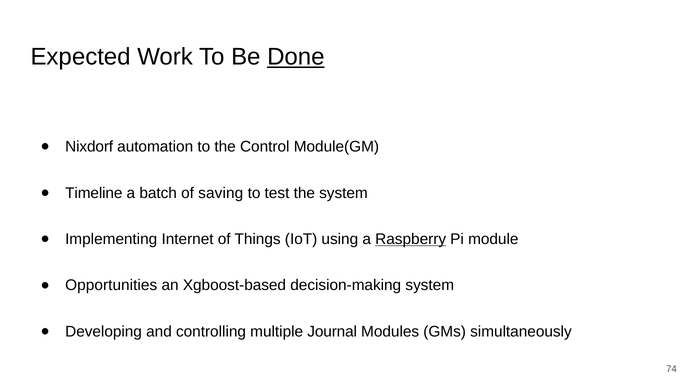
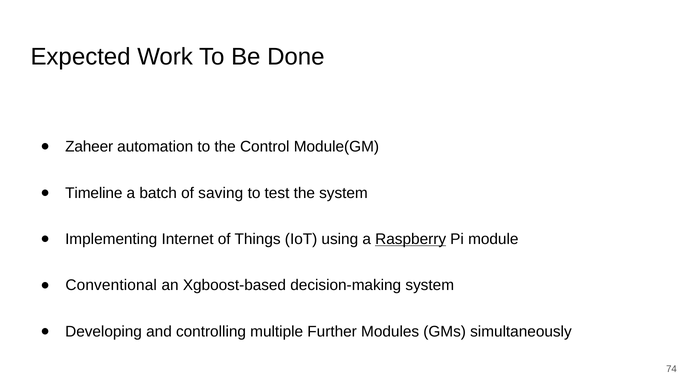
Done underline: present -> none
Nixdorf: Nixdorf -> Zaheer
Opportunities: Opportunities -> Conventional
Journal: Journal -> Further
